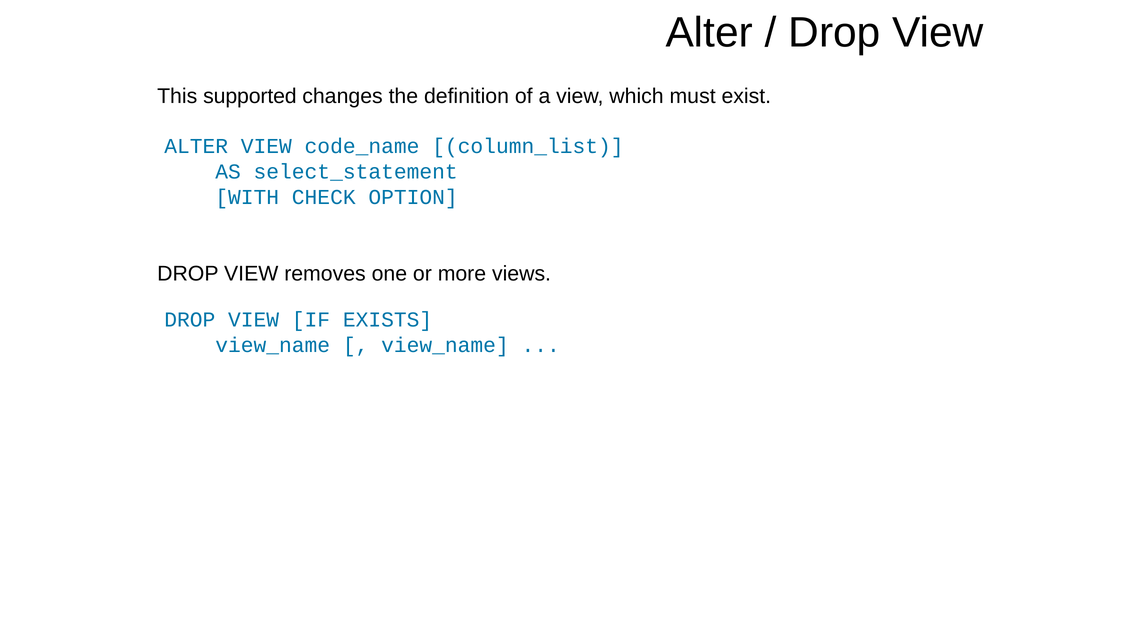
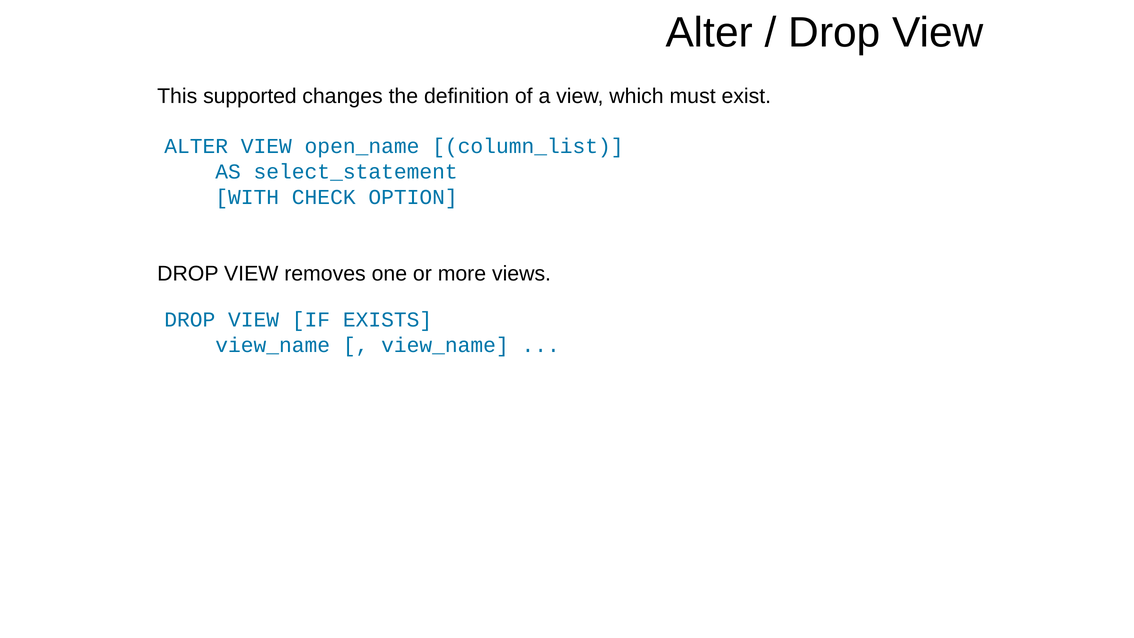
code_name: code_name -> open_name
